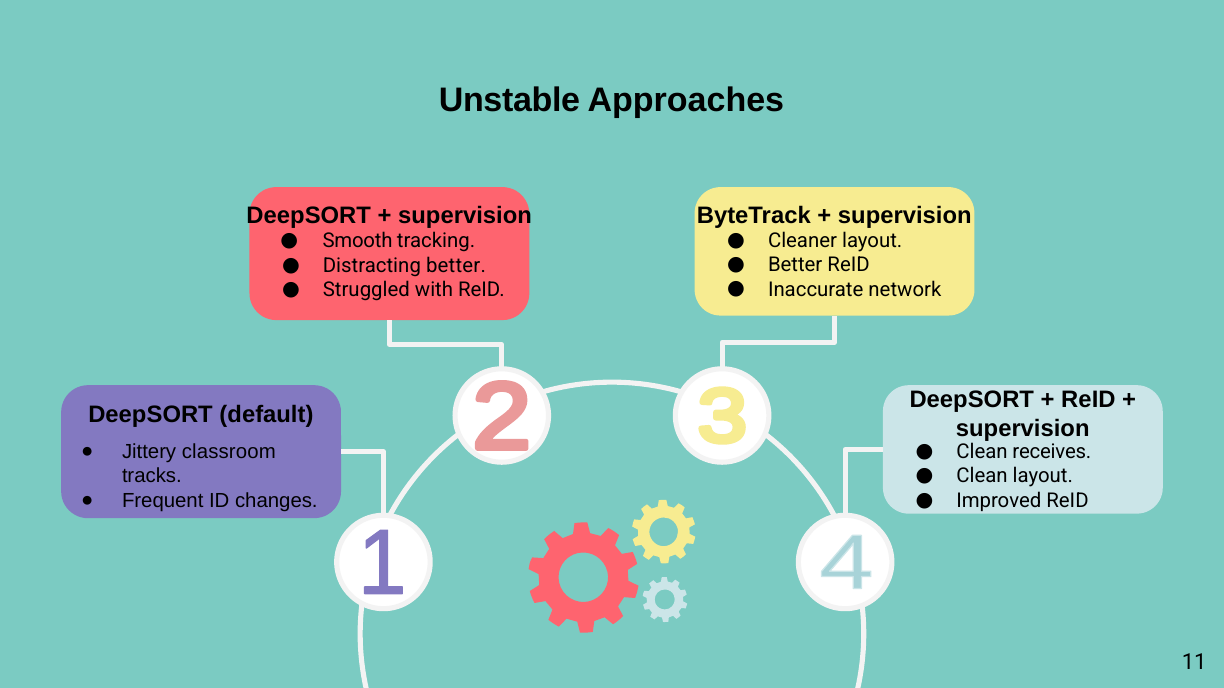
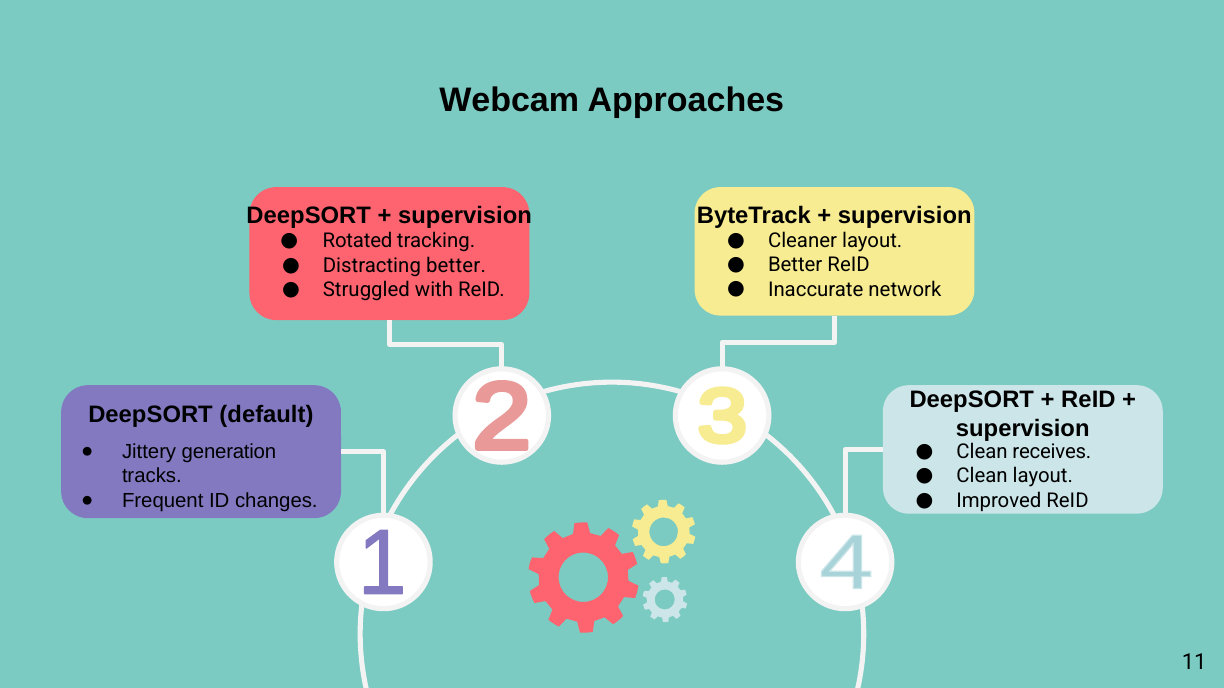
Unstable: Unstable -> Webcam
Smooth: Smooth -> Rotated
classroom: classroom -> generation
